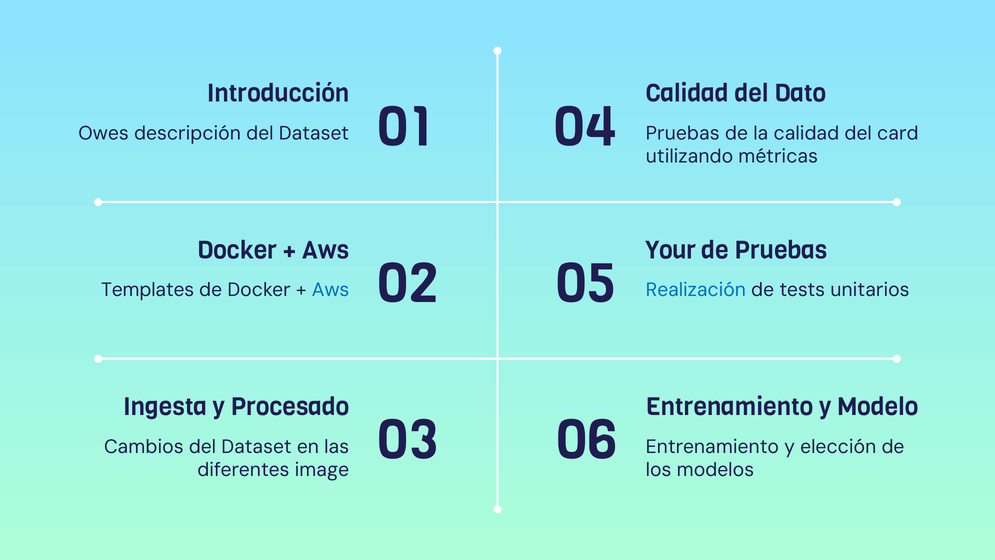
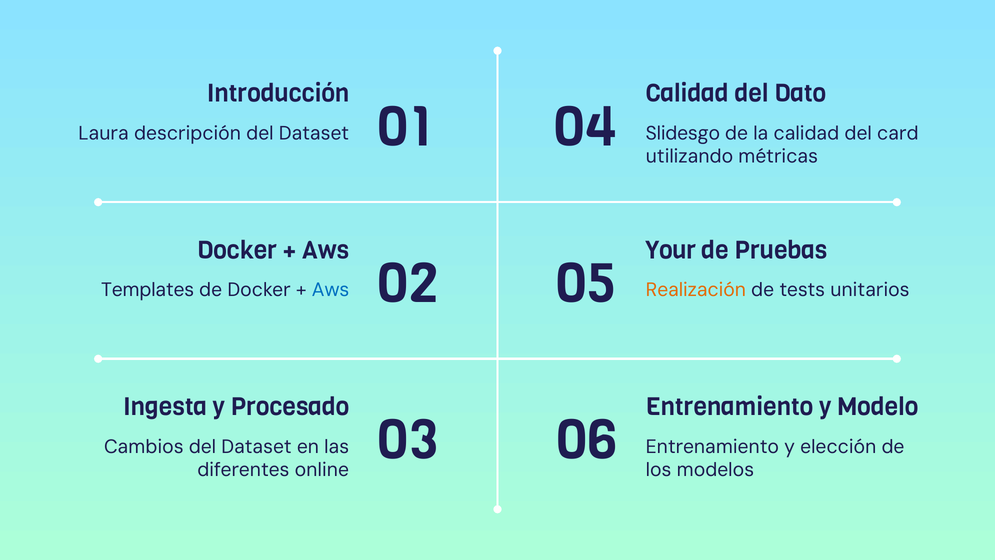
Owes: Owes -> Laura
Pruebas at (683, 133): Pruebas -> Slidesgo
Realización colour: blue -> orange
image: image -> online
